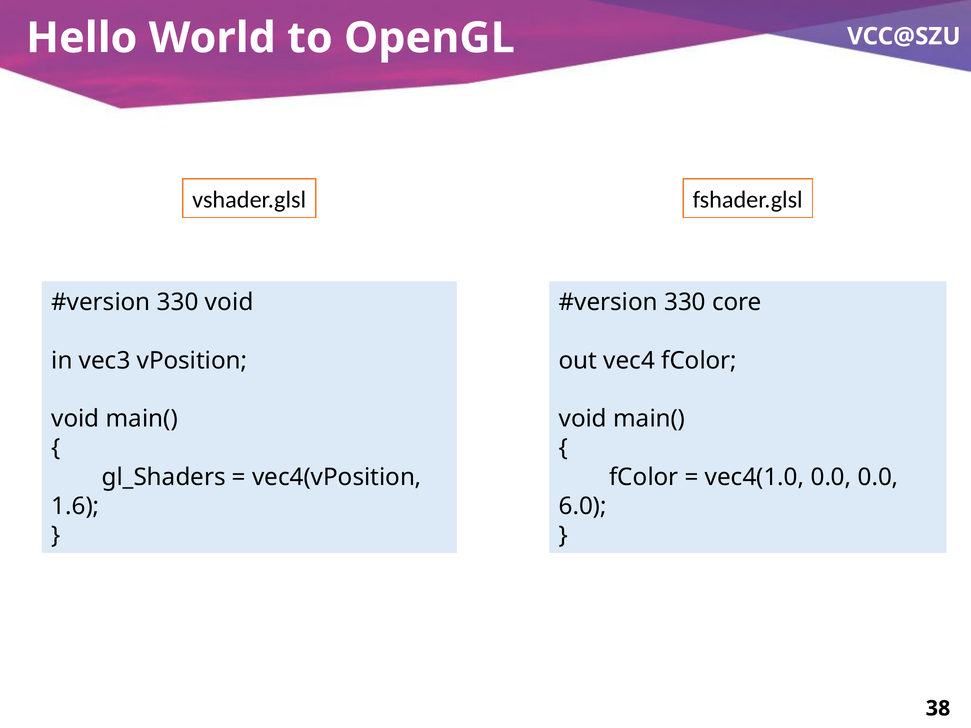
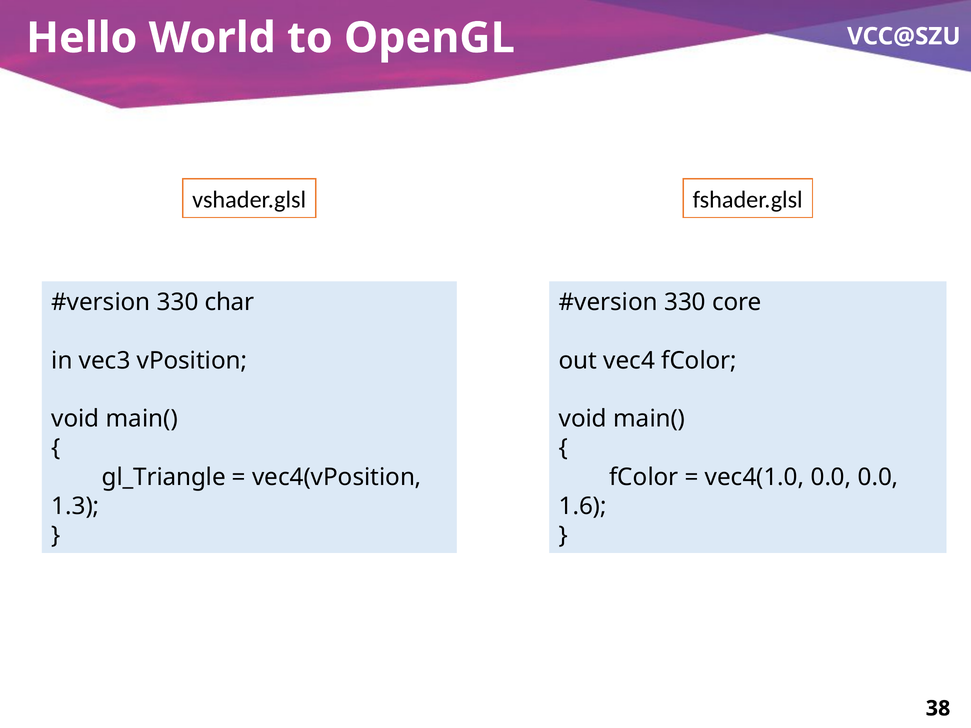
330 void: void -> char
gl_Shaders: gl_Shaders -> gl_Triangle
1.6: 1.6 -> 1.3
6.0: 6.0 -> 1.6
